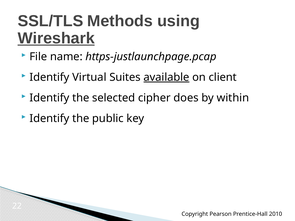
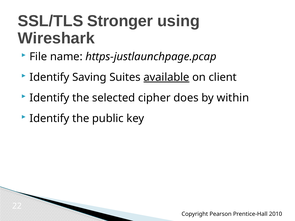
Methods: Methods -> Stronger
Wireshark underline: present -> none
Virtual: Virtual -> Saving
